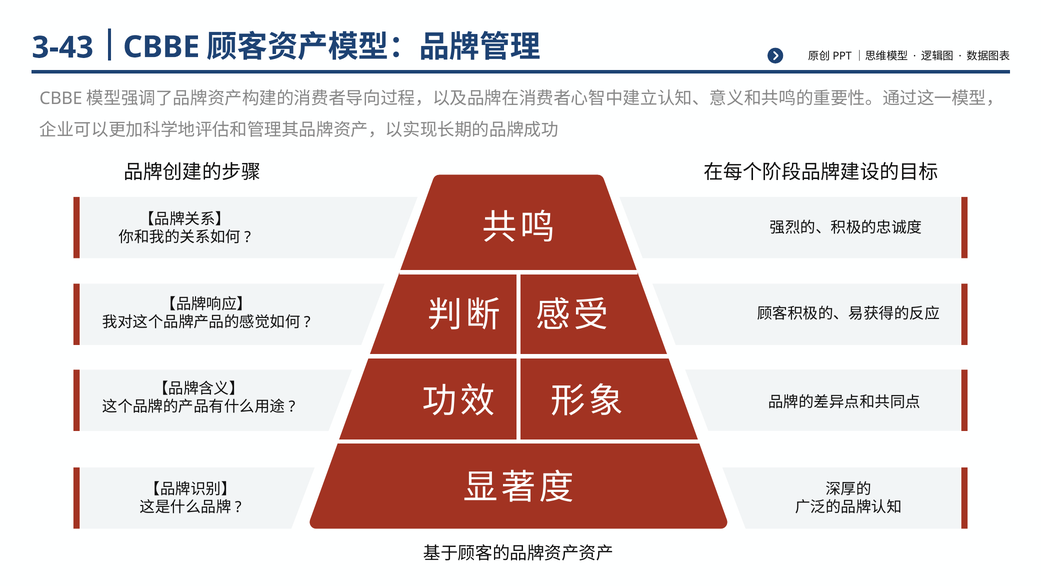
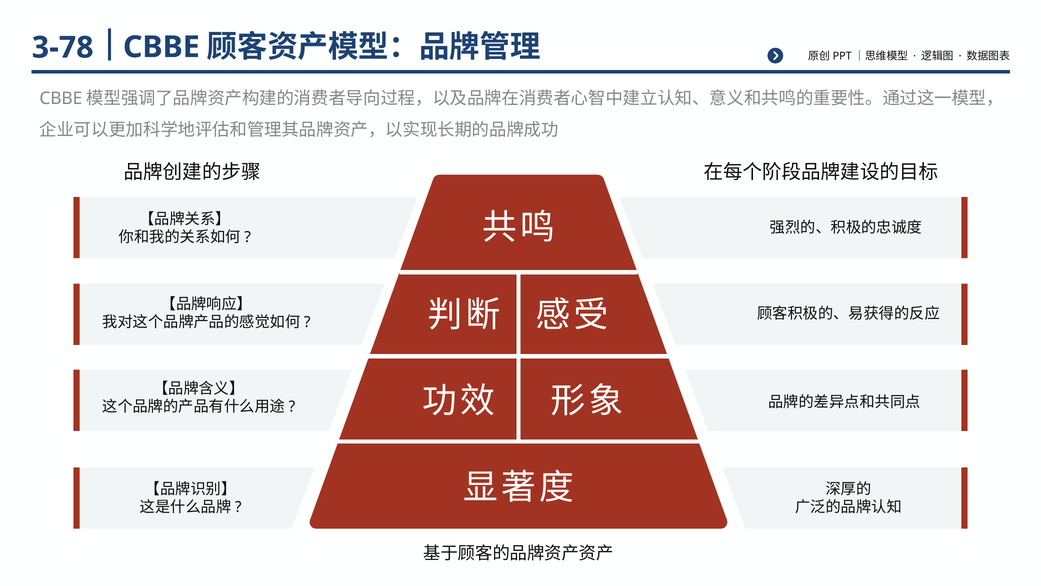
3-43: 3-43 -> 3-78
